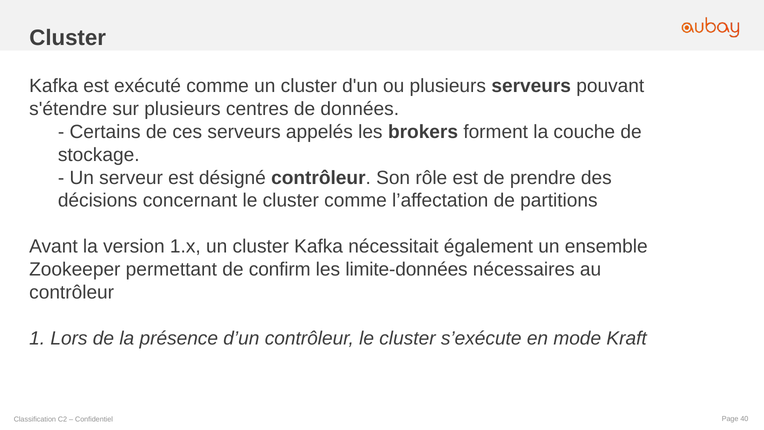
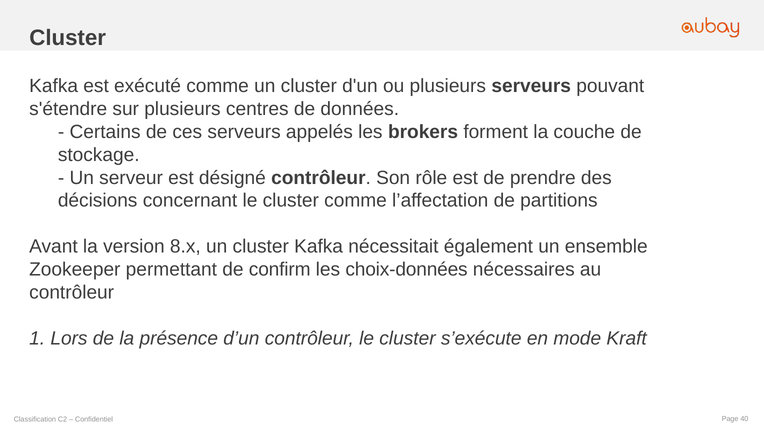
1.x: 1.x -> 8.x
limite-données: limite-données -> choix-données
